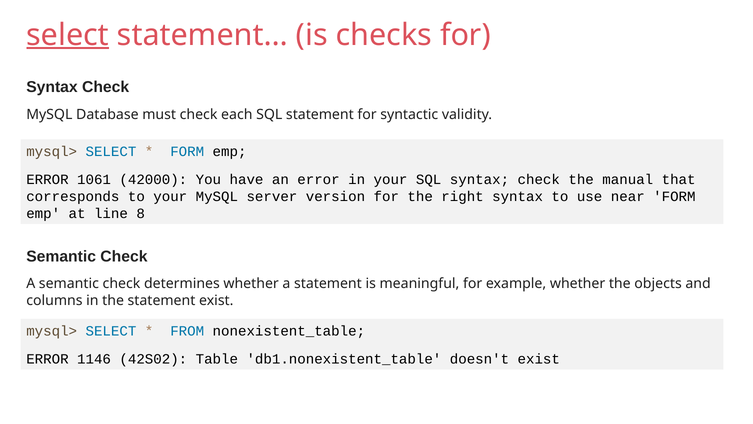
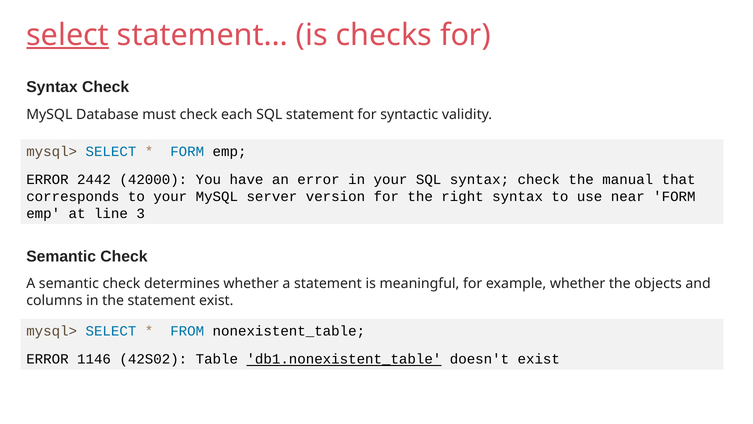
1061: 1061 -> 2442
8: 8 -> 3
db1.nonexistent_table underline: none -> present
